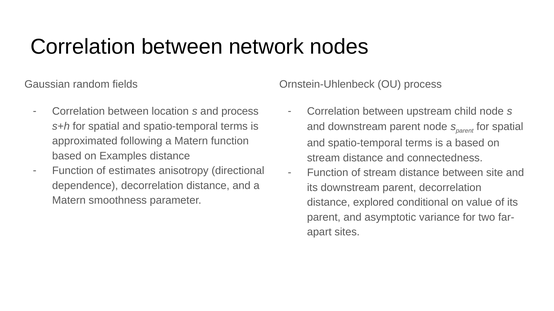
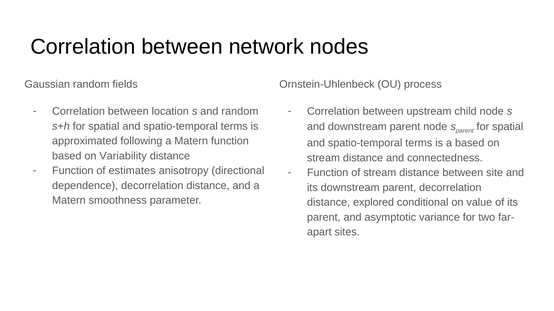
and process: process -> random
Examples: Examples -> Variability
